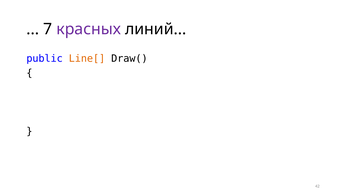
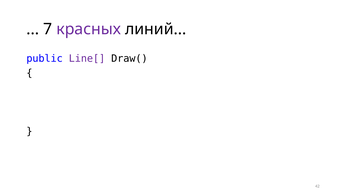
Line[ colour: orange -> purple
